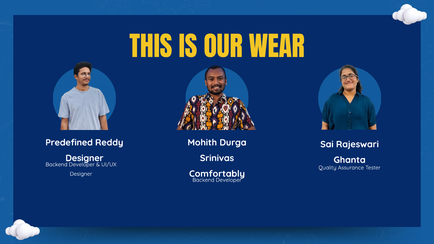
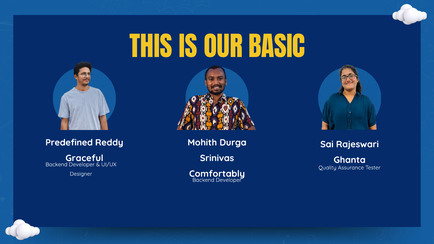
WEAR: WEAR -> BASIC
Designer at (84, 158): Designer -> Graceful
